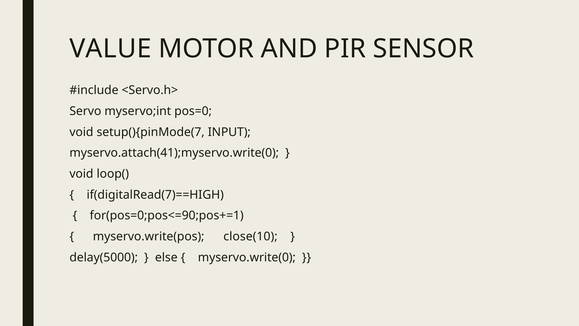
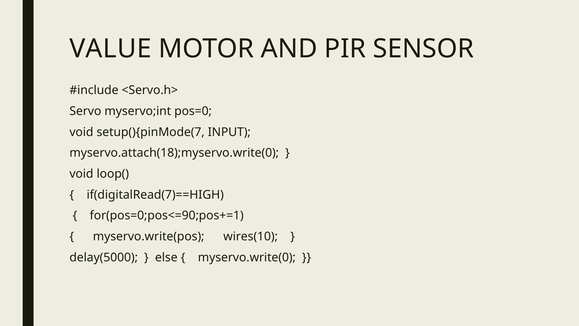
myservo.attach(41);myservo.write(0: myservo.attach(41);myservo.write(0 -> myservo.attach(18);myservo.write(0
close(10: close(10 -> wires(10
